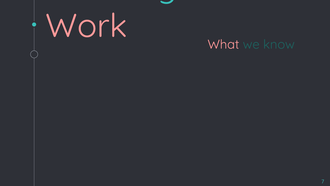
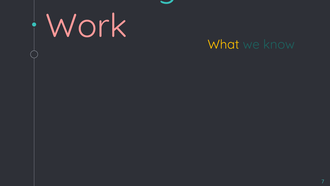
What colour: pink -> yellow
